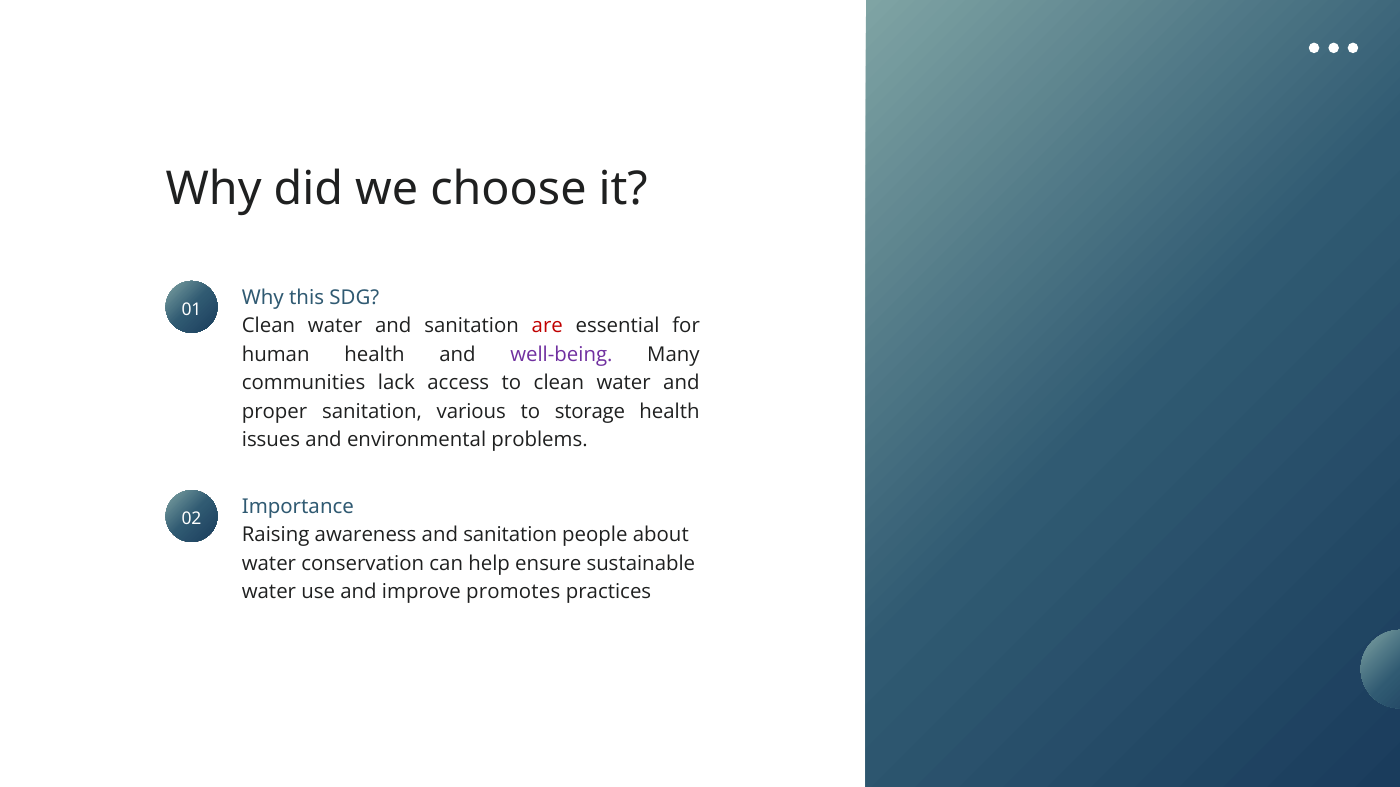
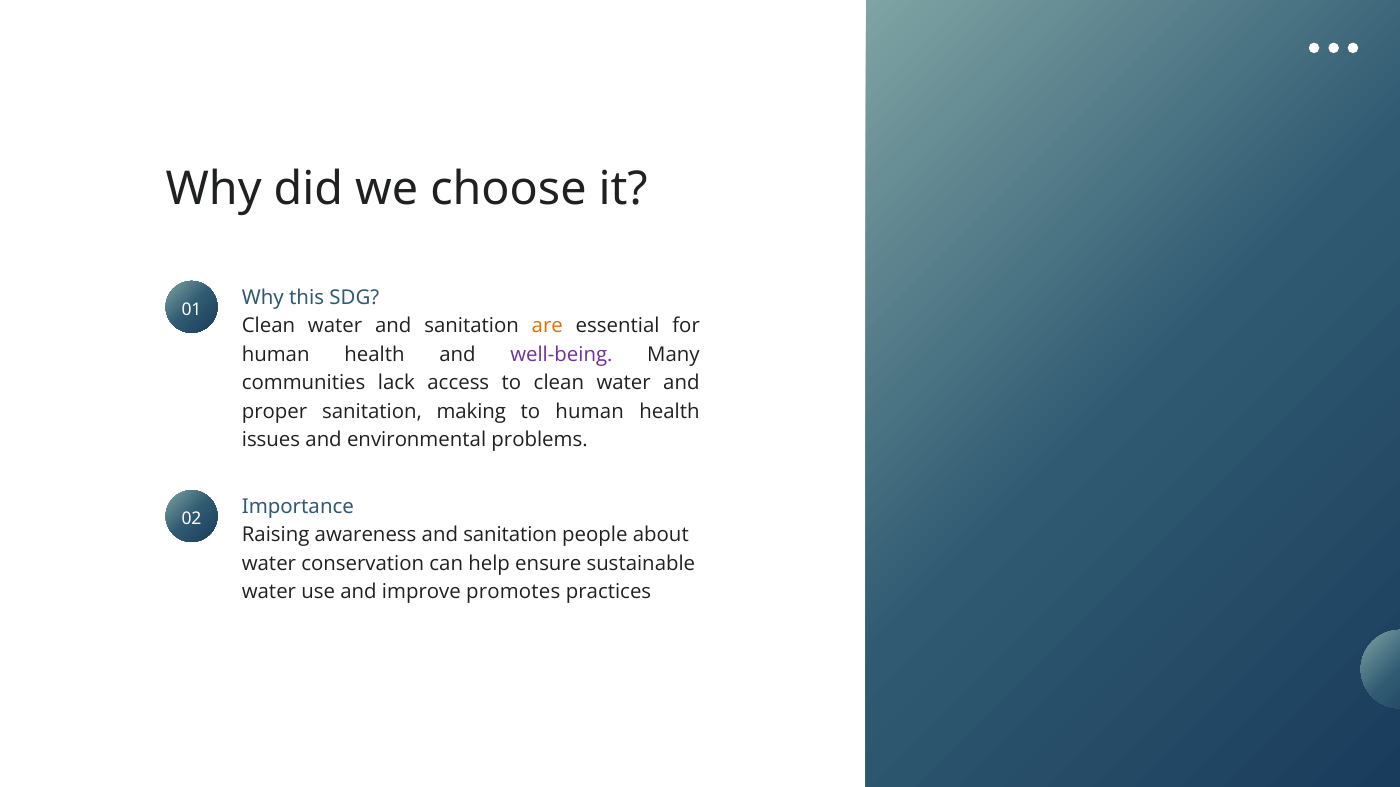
are colour: red -> orange
various: various -> making
to storage: storage -> human
